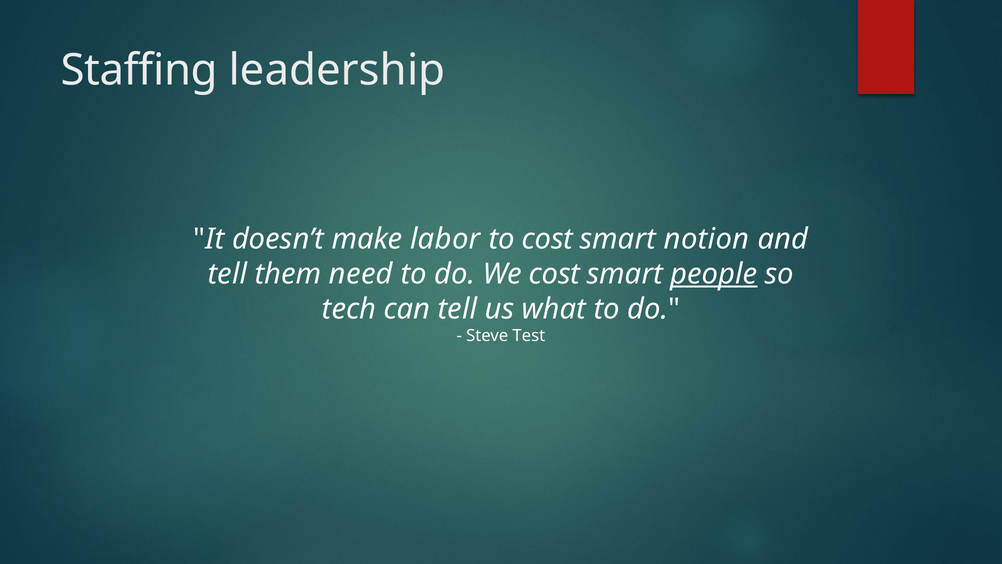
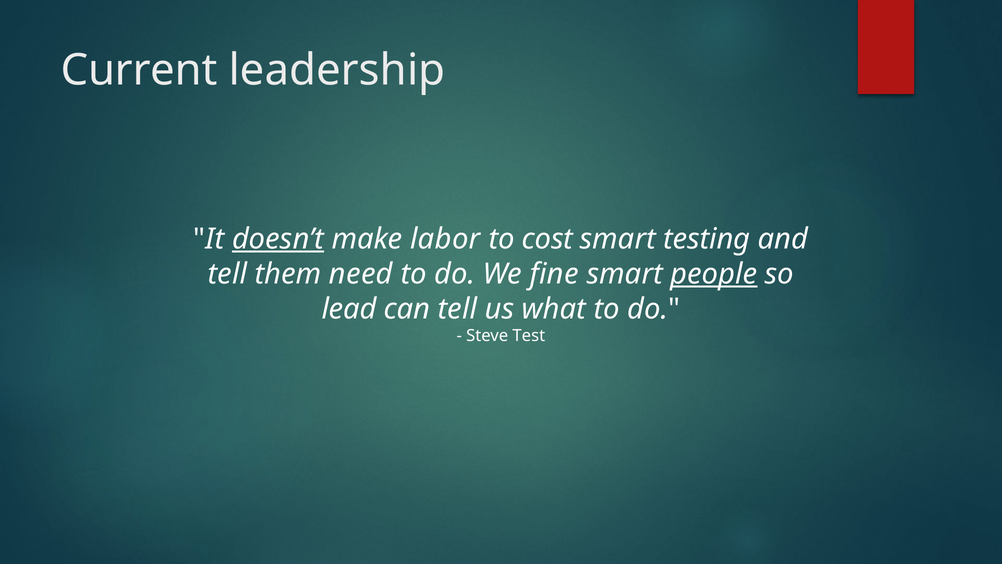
Staffing: Staffing -> Current
doesn’t underline: none -> present
notion: notion -> testing
We cost: cost -> fine
tech: tech -> lead
